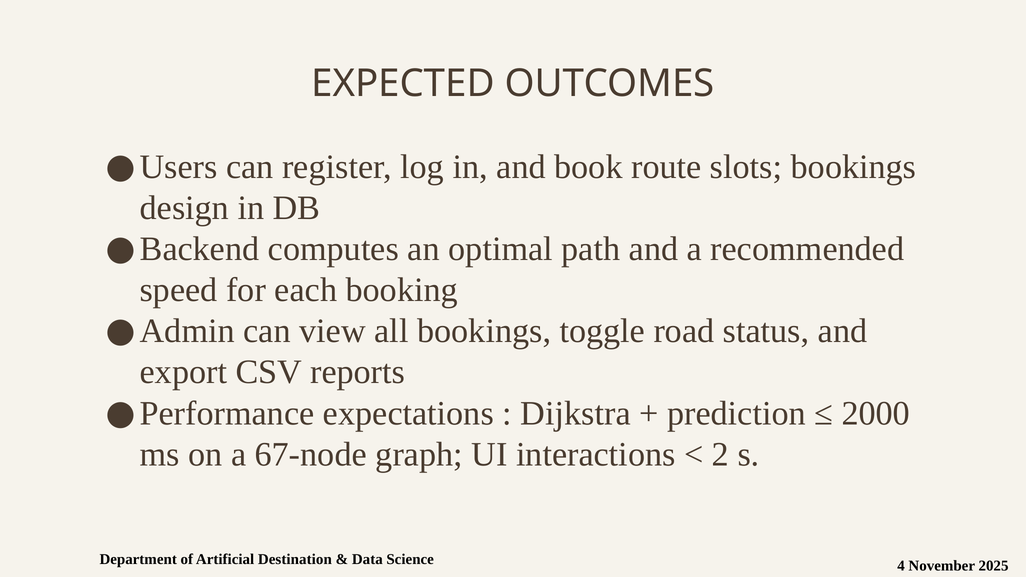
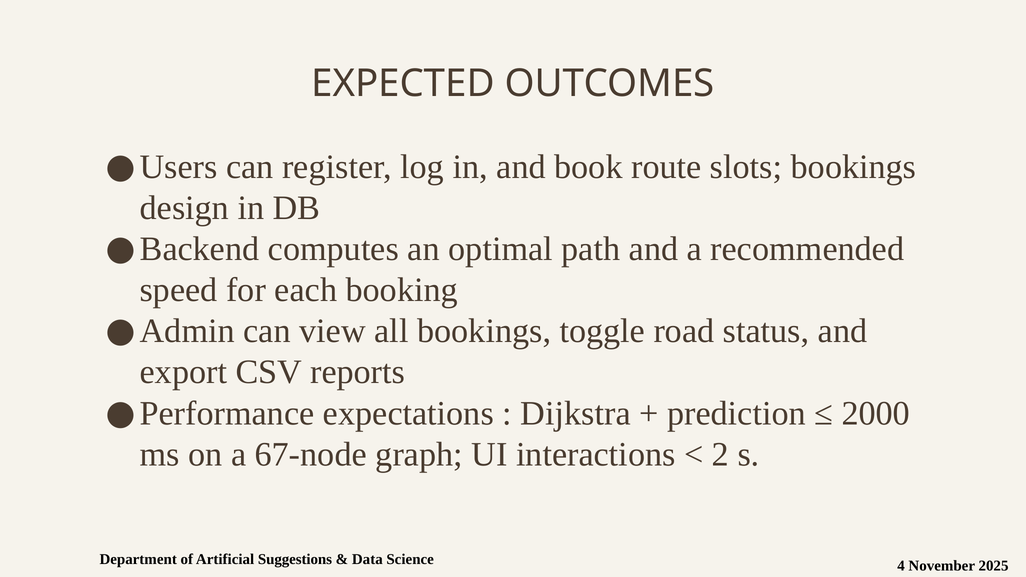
Destination: Destination -> Suggestions
